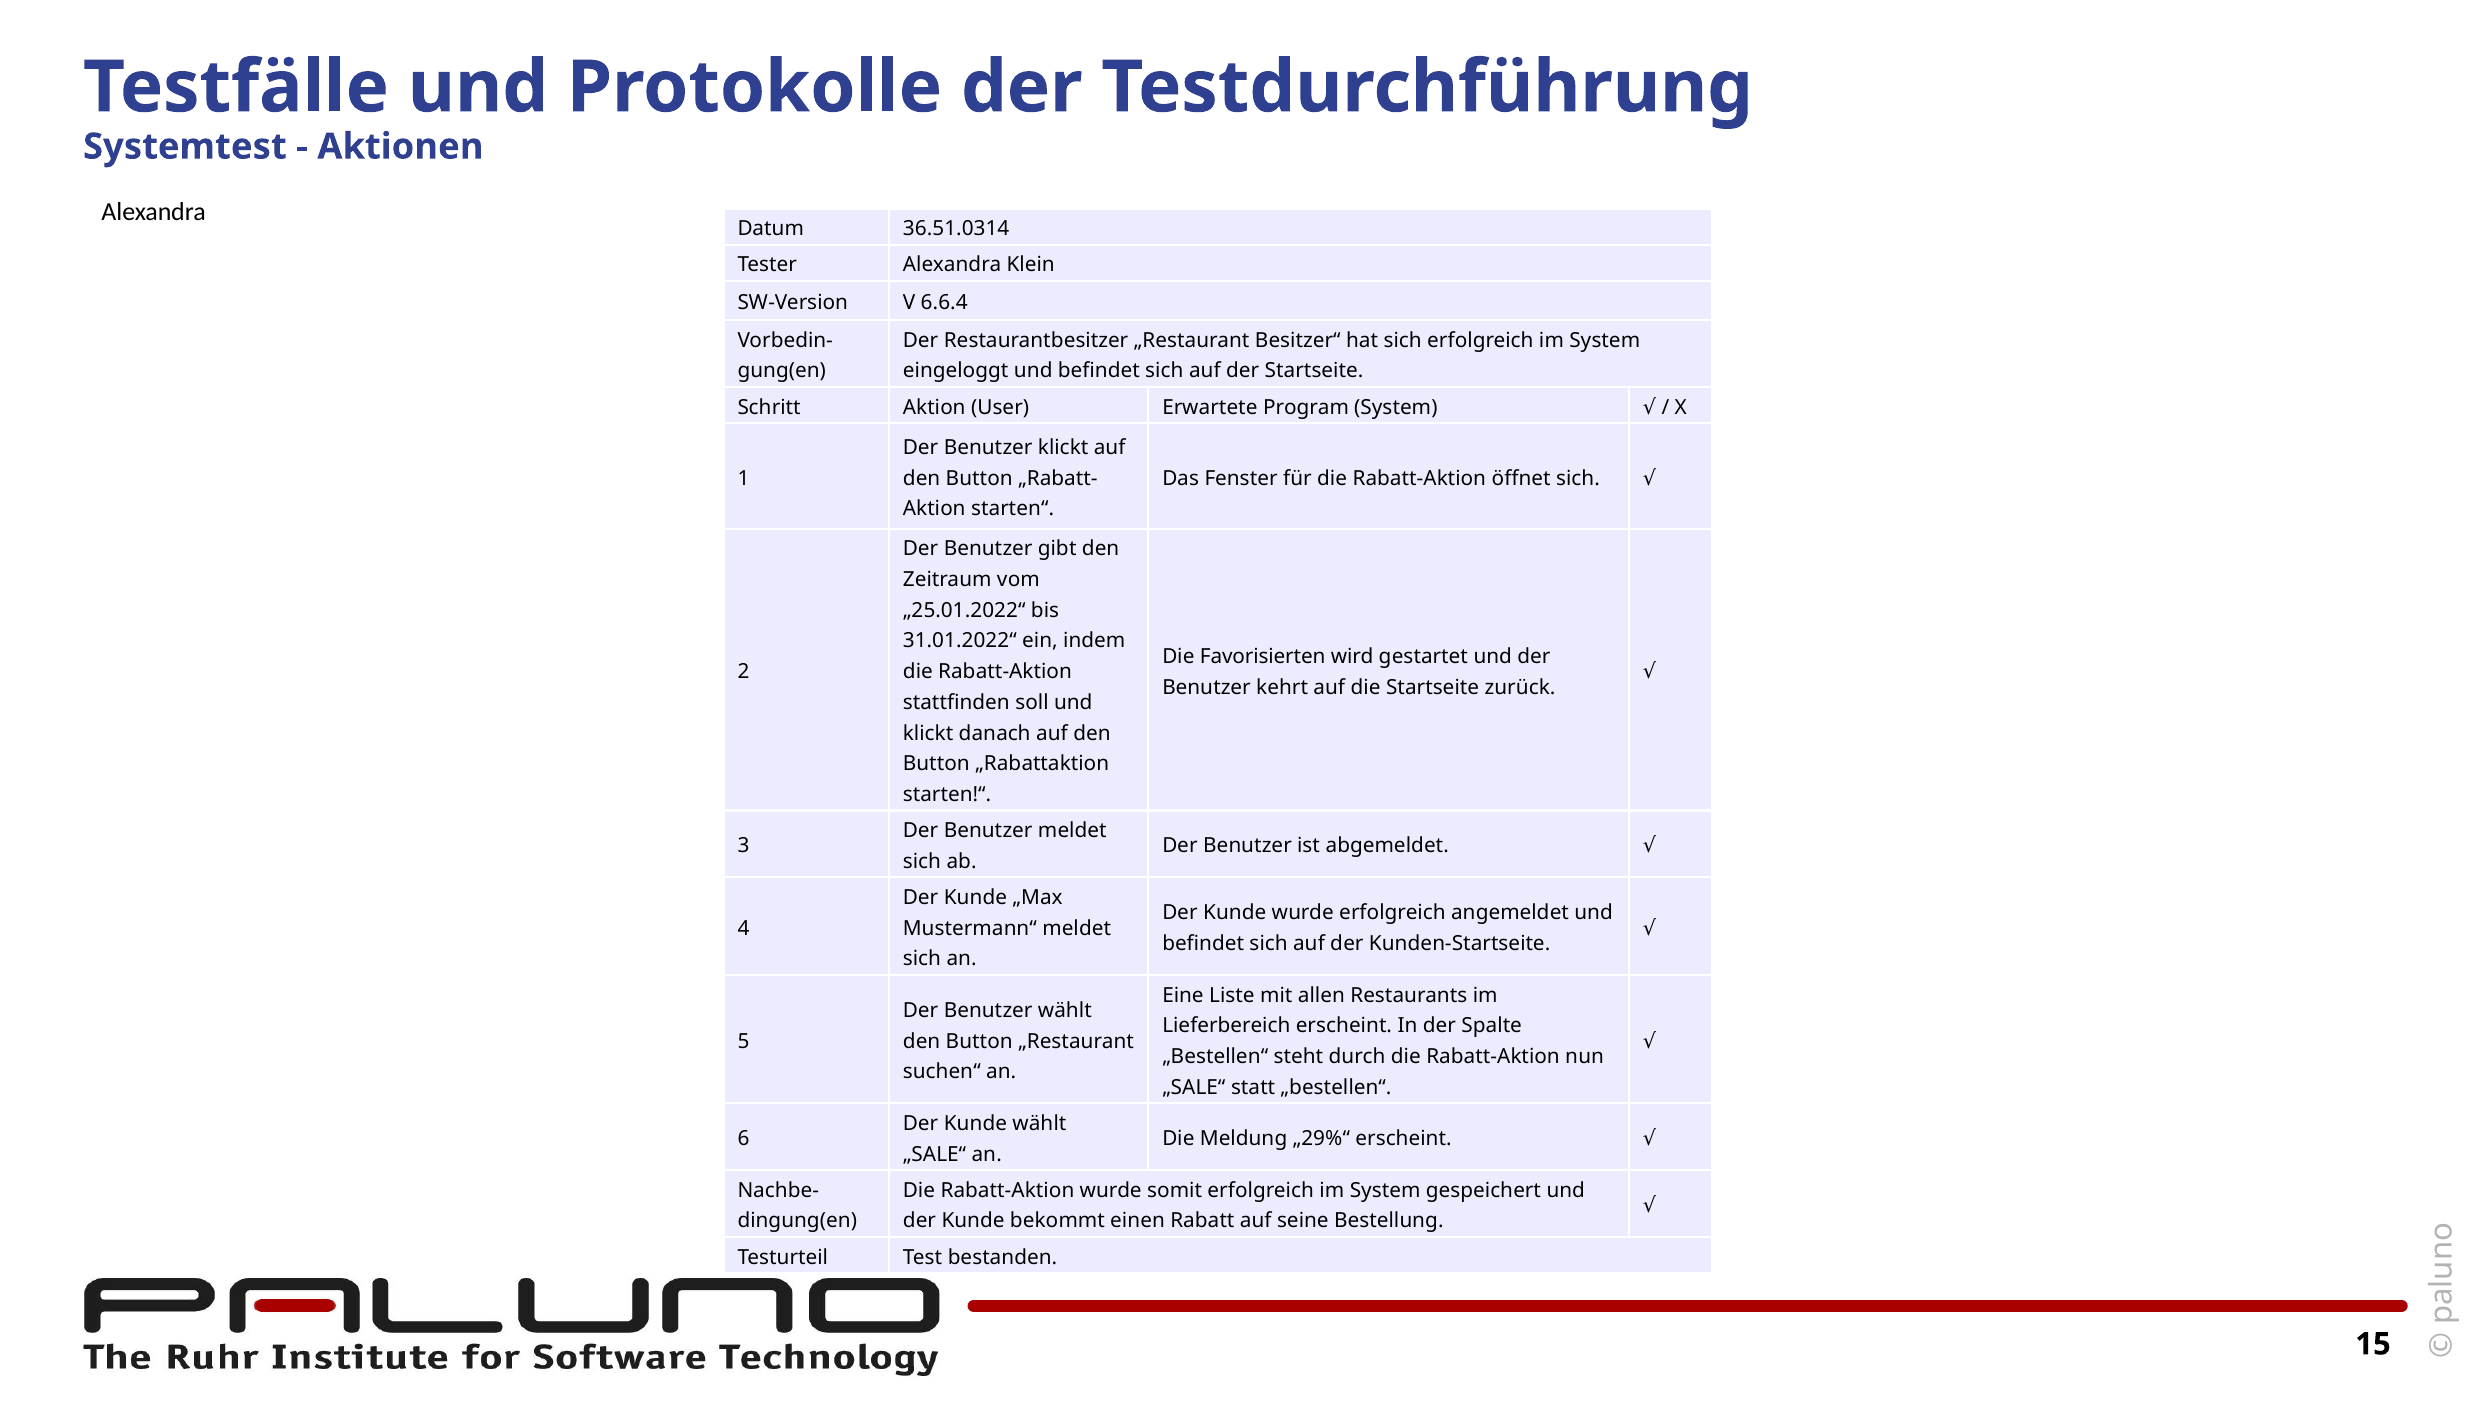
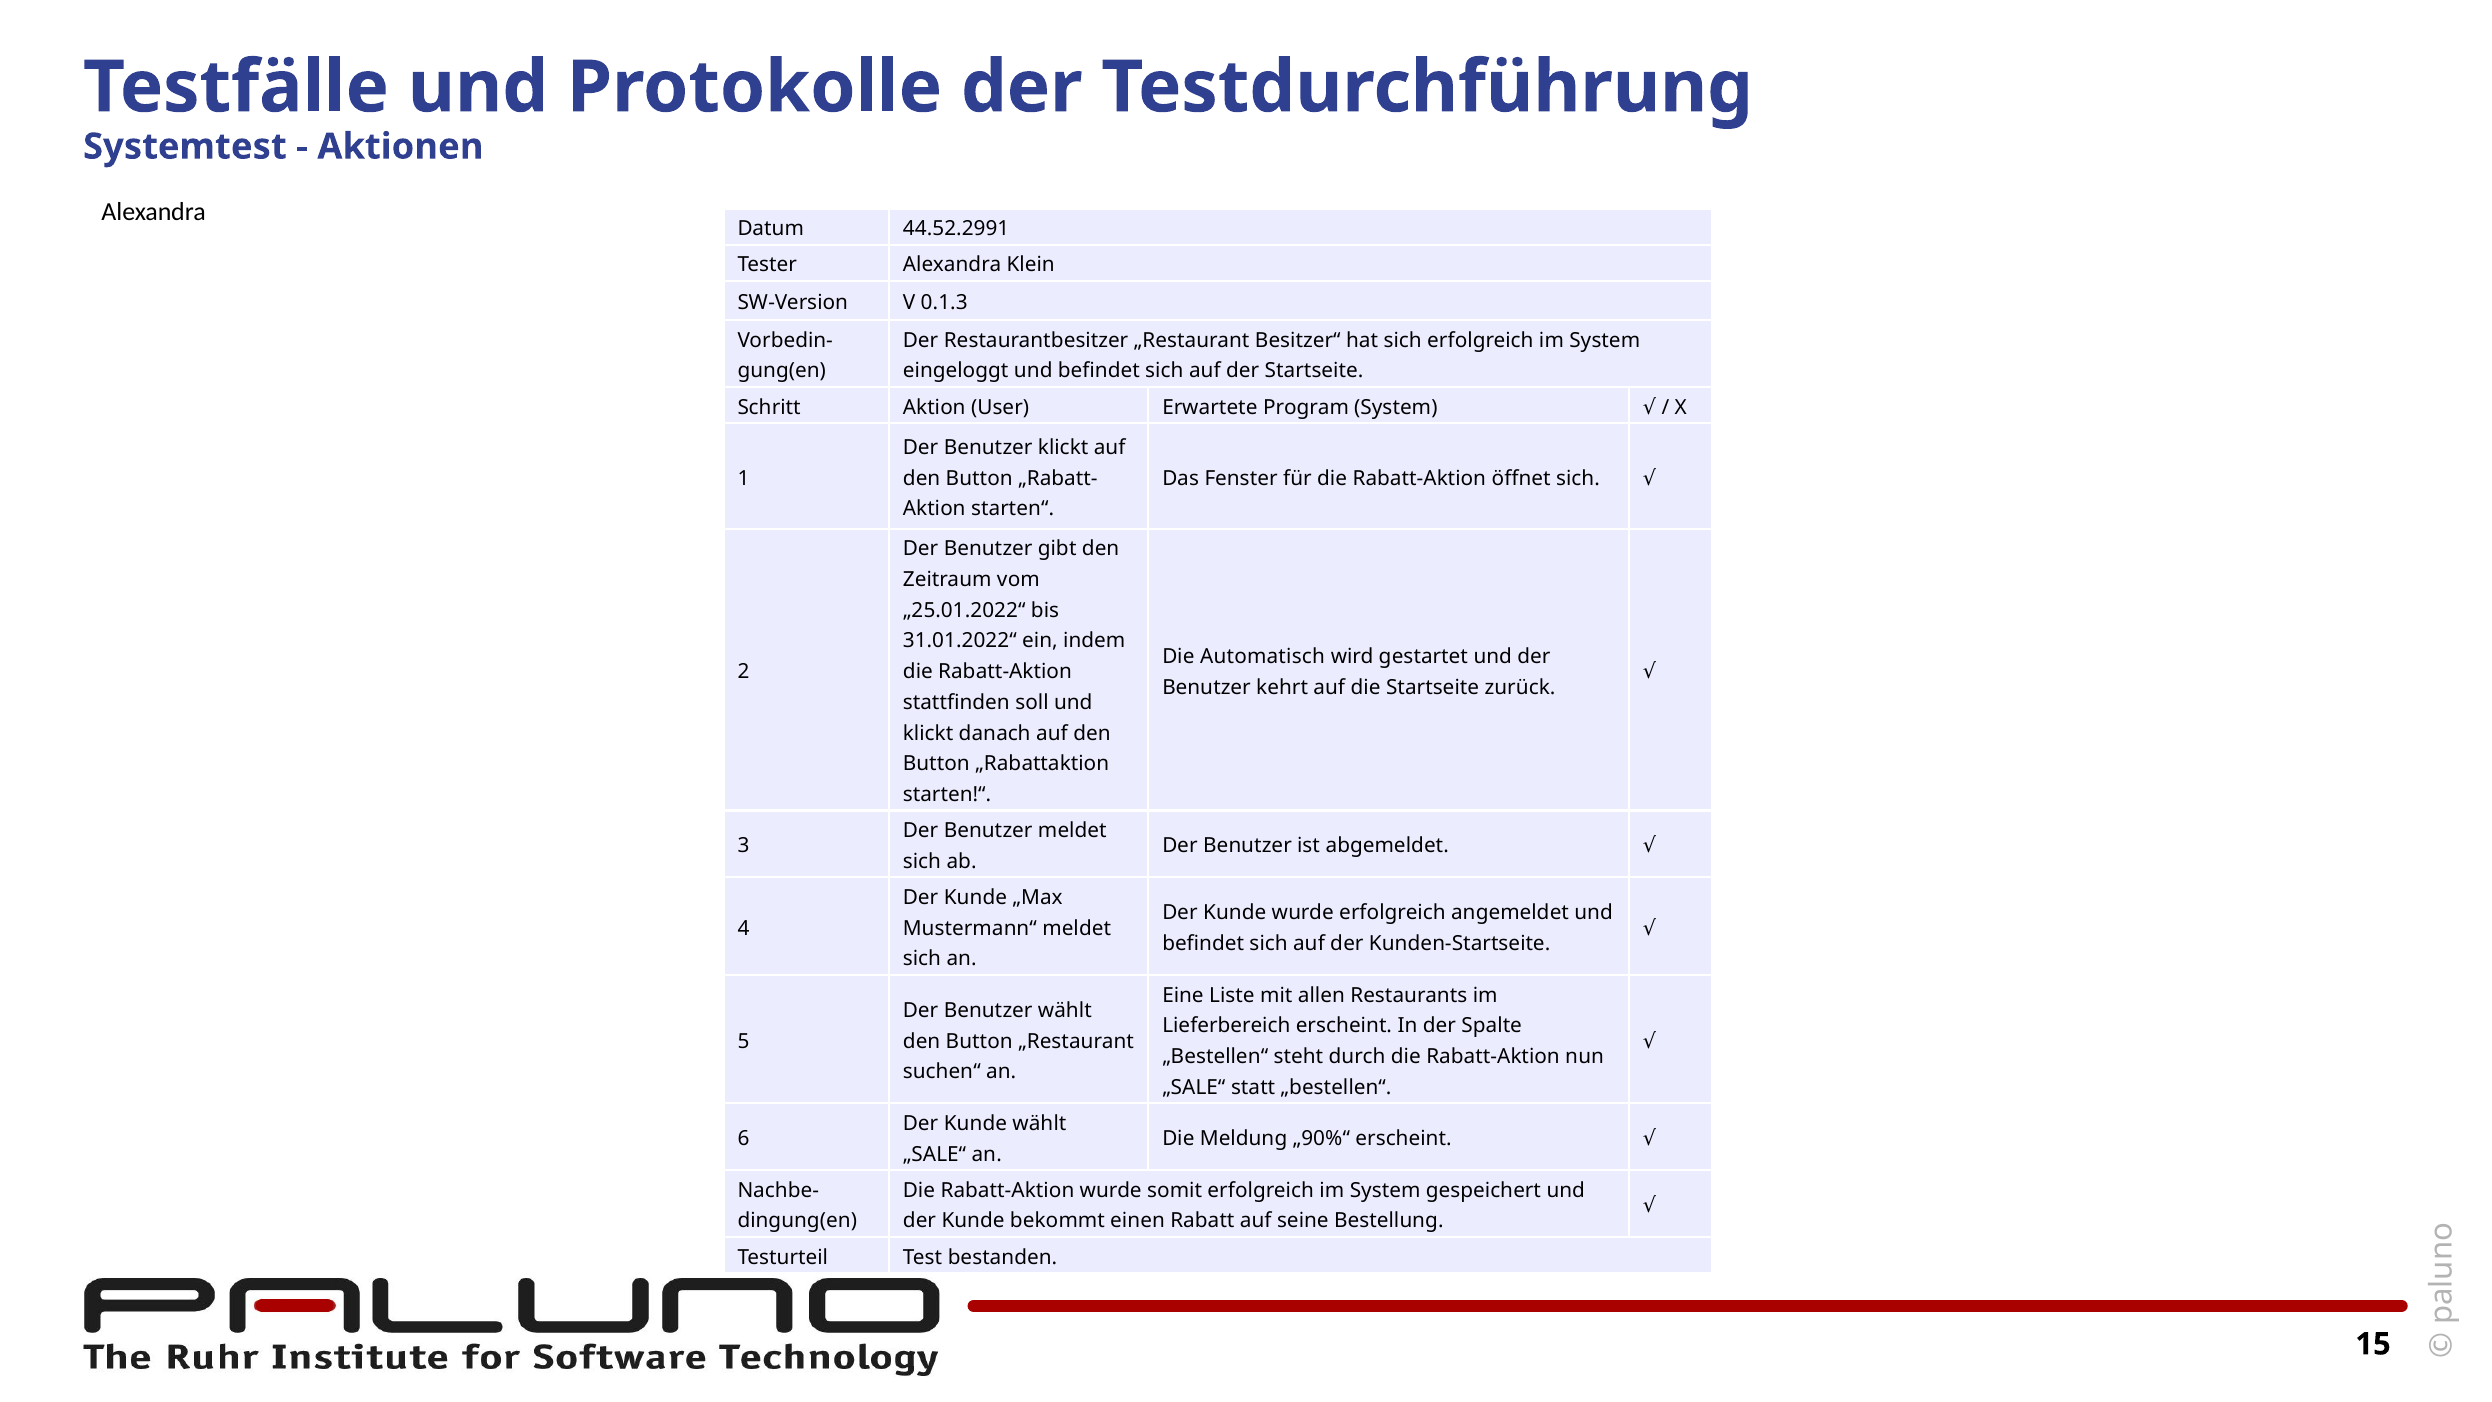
36.51.0314: 36.51.0314 -> 44.52.2991
6.6.4: 6.6.4 -> 0.1.3
Favorisierten: Favorisierten -> Automatisch
„29%“: „29%“ -> „90%“
